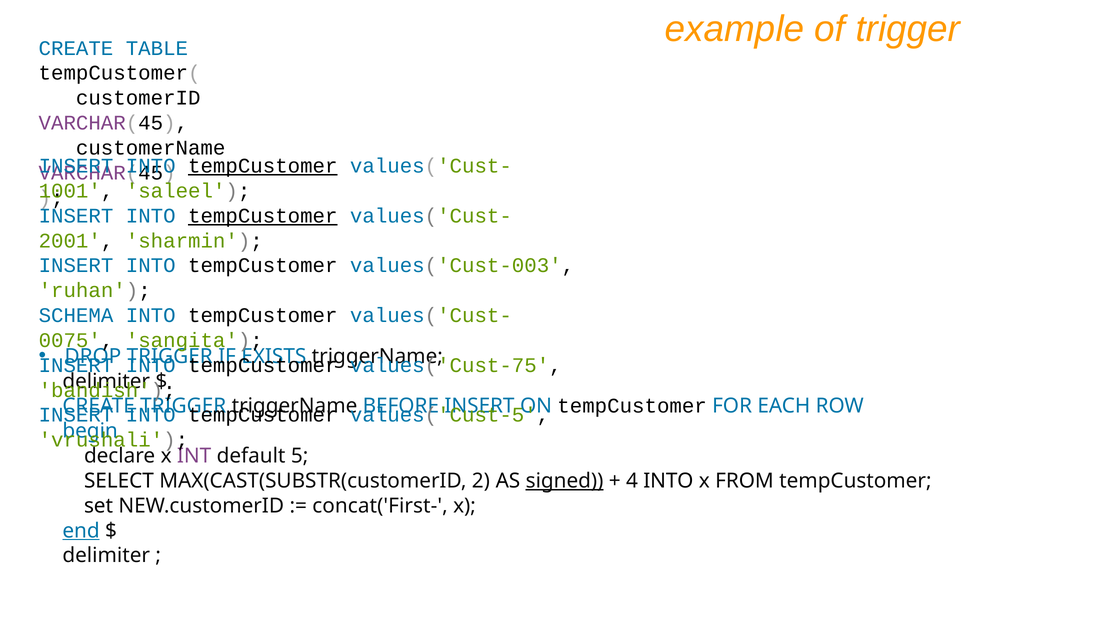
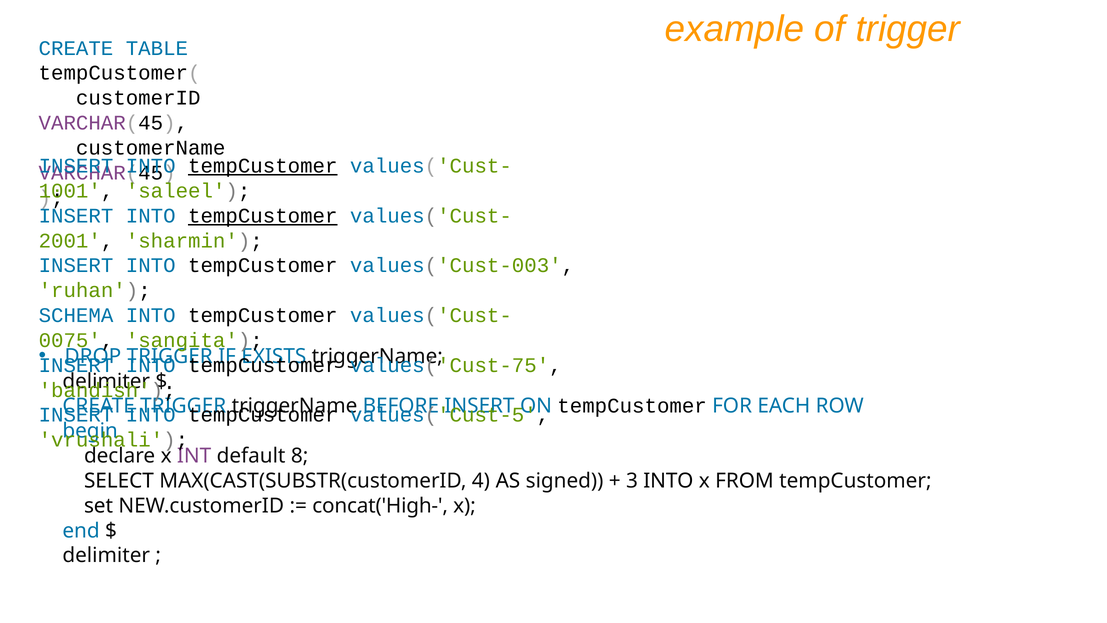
5: 5 -> 8
2: 2 -> 4
signed underline: present -> none
4: 4 -> 3
concat('First-: concat('First- -> concat('High-
end underline: present -> none
